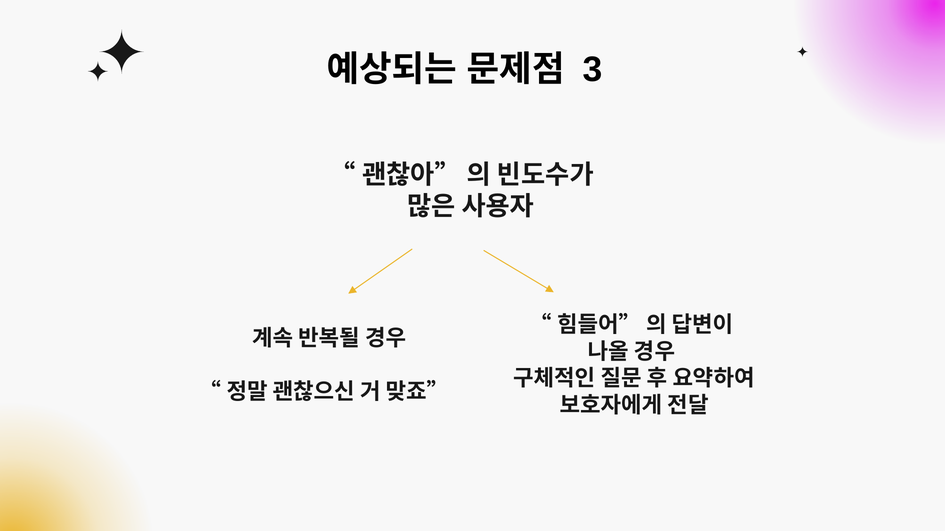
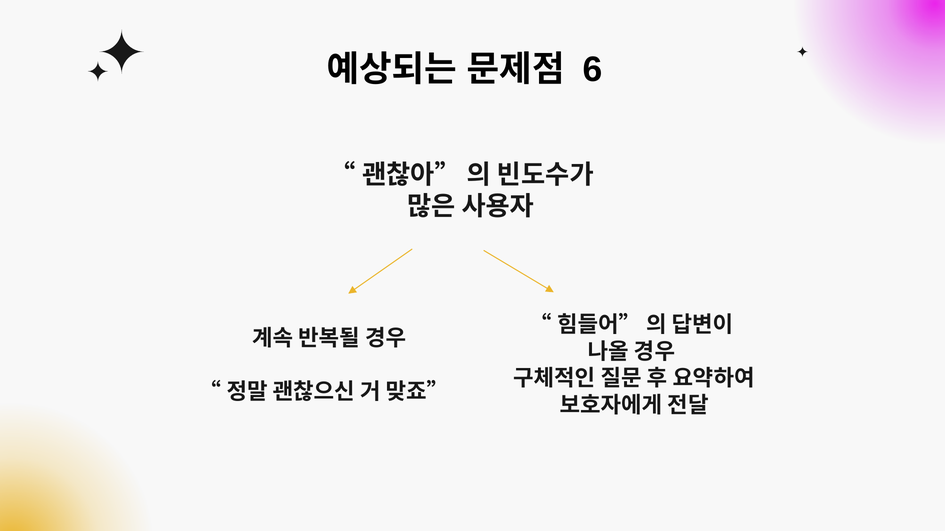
3: 3 -> 6
